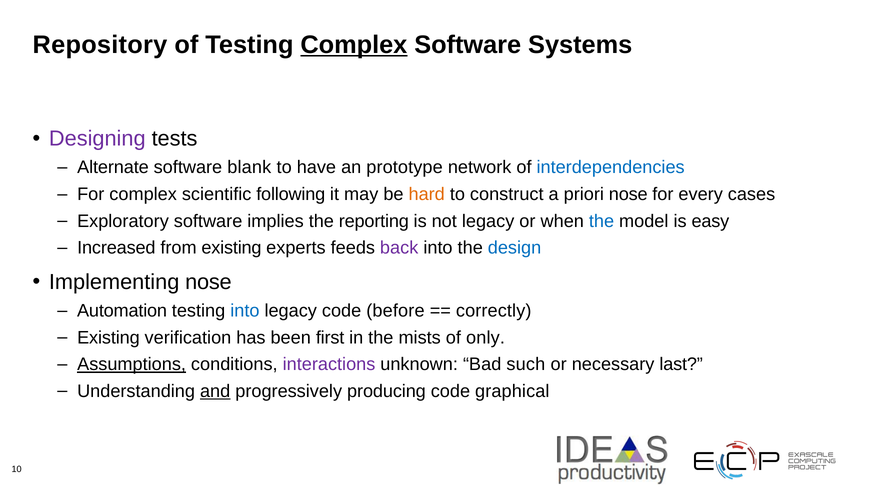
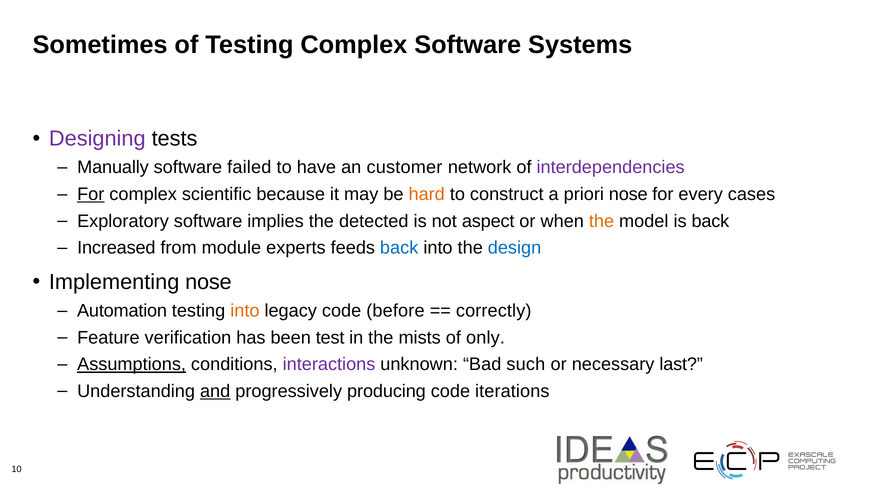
Repository: Repository -> Sometimes
Complex at (354, 45) underline: present -> none
Alternate: Alternate -> Manually
blank: blank -> failed
prototype: prototype -> customer
interdependencies colour: blue -> purple
For at (91, 194) underline: none -> present
following: following -> because
reporting: reporting -> detected
not legacy: legacy -> aspect
the at (602, 221) colour: blue -> orange
is easy: easy -> back
from existing: existing -> module
back at (399, 248) colour: purple -> blue
into at (245, 311) colour: blue -> orange
Existing at (108, 338): Existing -> Feature
first: first -> test
graphical: graphical -> iterations
